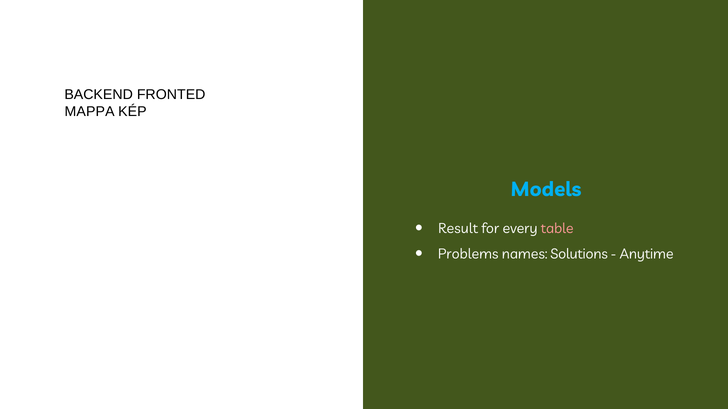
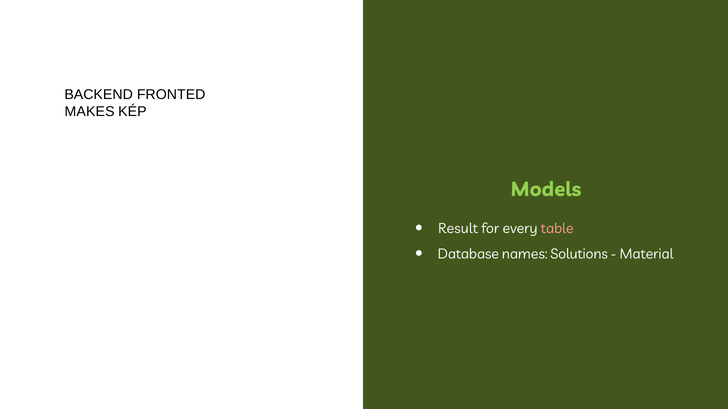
MAPPA: MAPPA -> MAKES
Models colour: light blue -> light green
Problems: Problems -> Database
Anytime: Anytime -> Material
